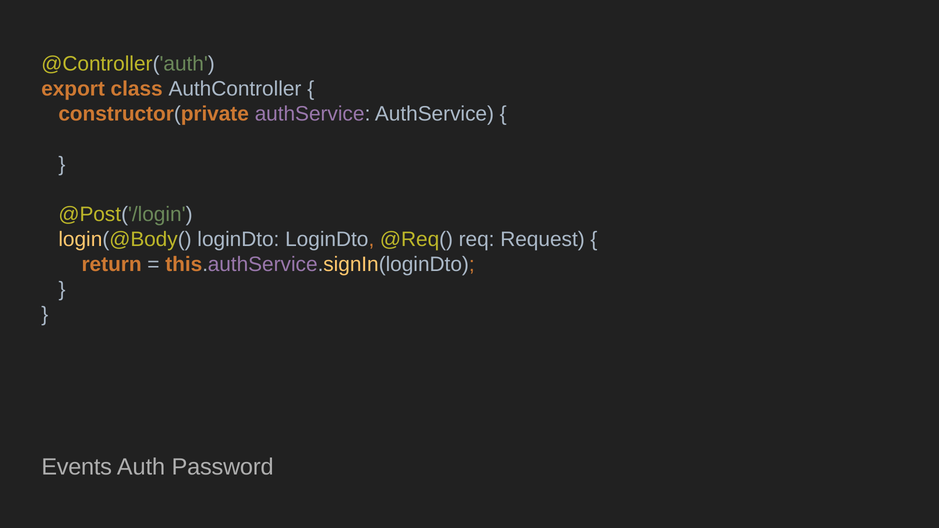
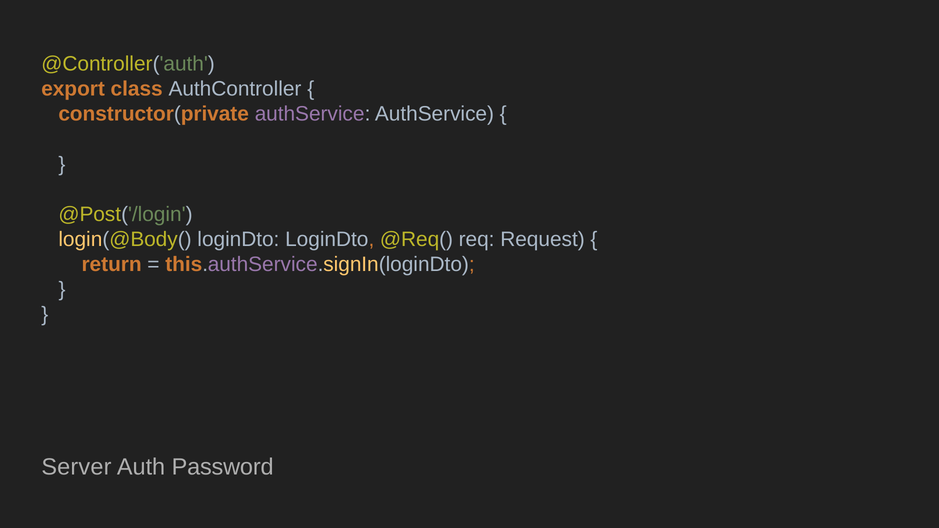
Events: Events -> Server
